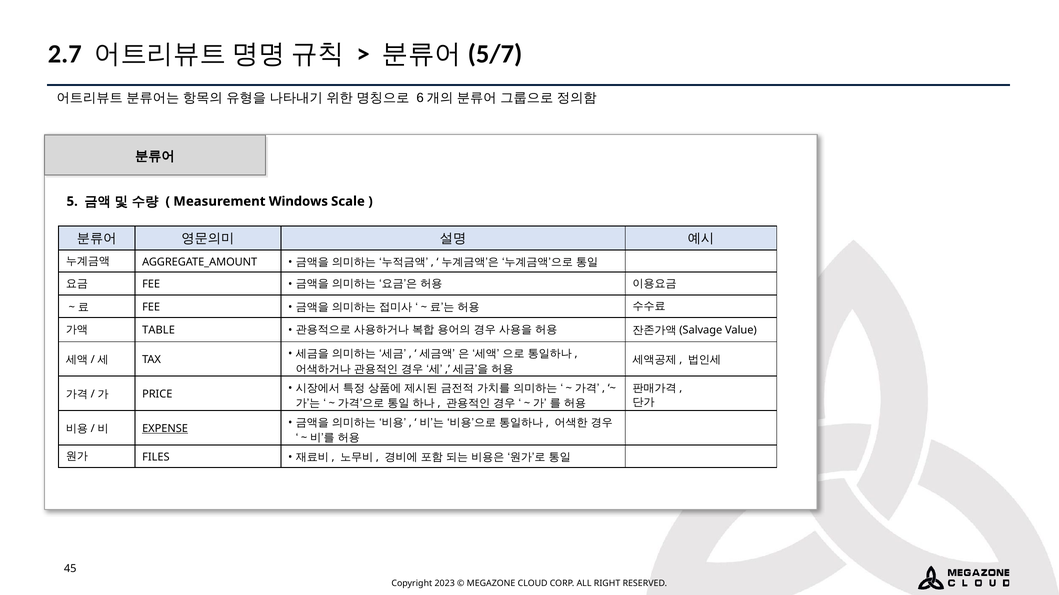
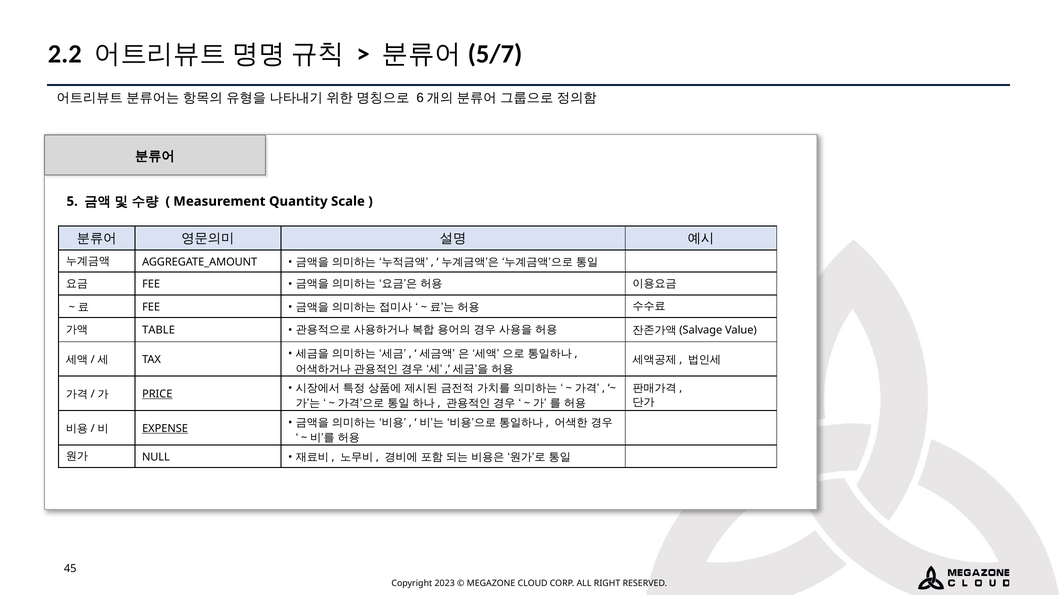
2.7: 2.7 -> 2.2
Windows: Windows -> Quantity
PRICE underline: none -> present
FILES: FILES -> NULL
